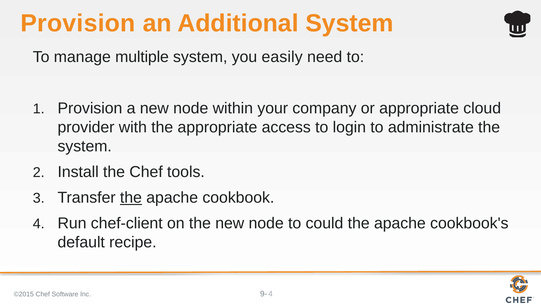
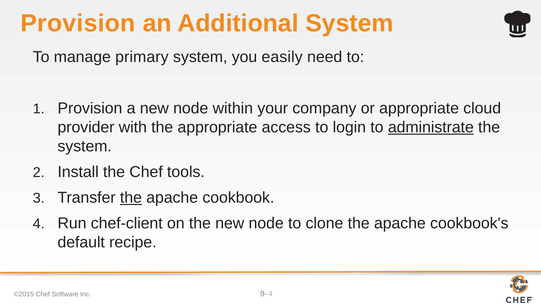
multiple: multiple -> primary
administrate underline: none -> present
could: could -> clone
